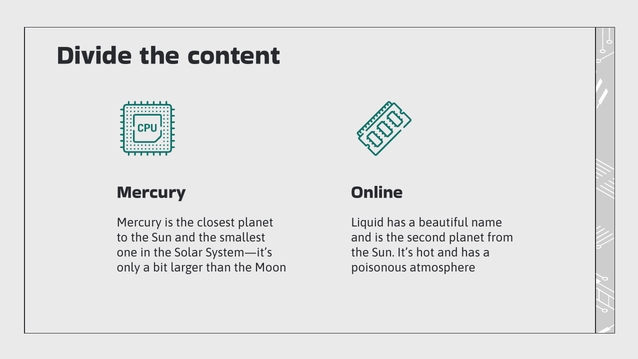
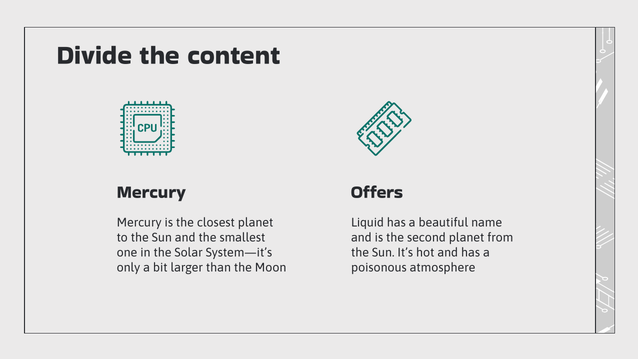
Online: Online -> Offers
